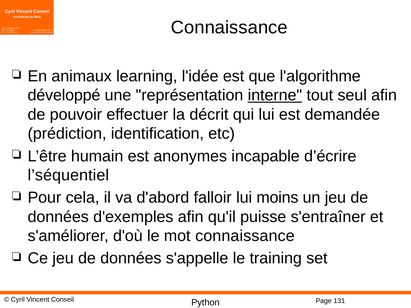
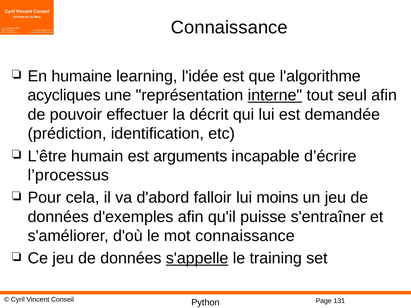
animaux: animaux -> humaine
développé: développé -> acycliques
anonymes: anonymes -> arguments
l’séquentiel: l’séquentiel -> l’processus
s'appelle underline: none -> present
